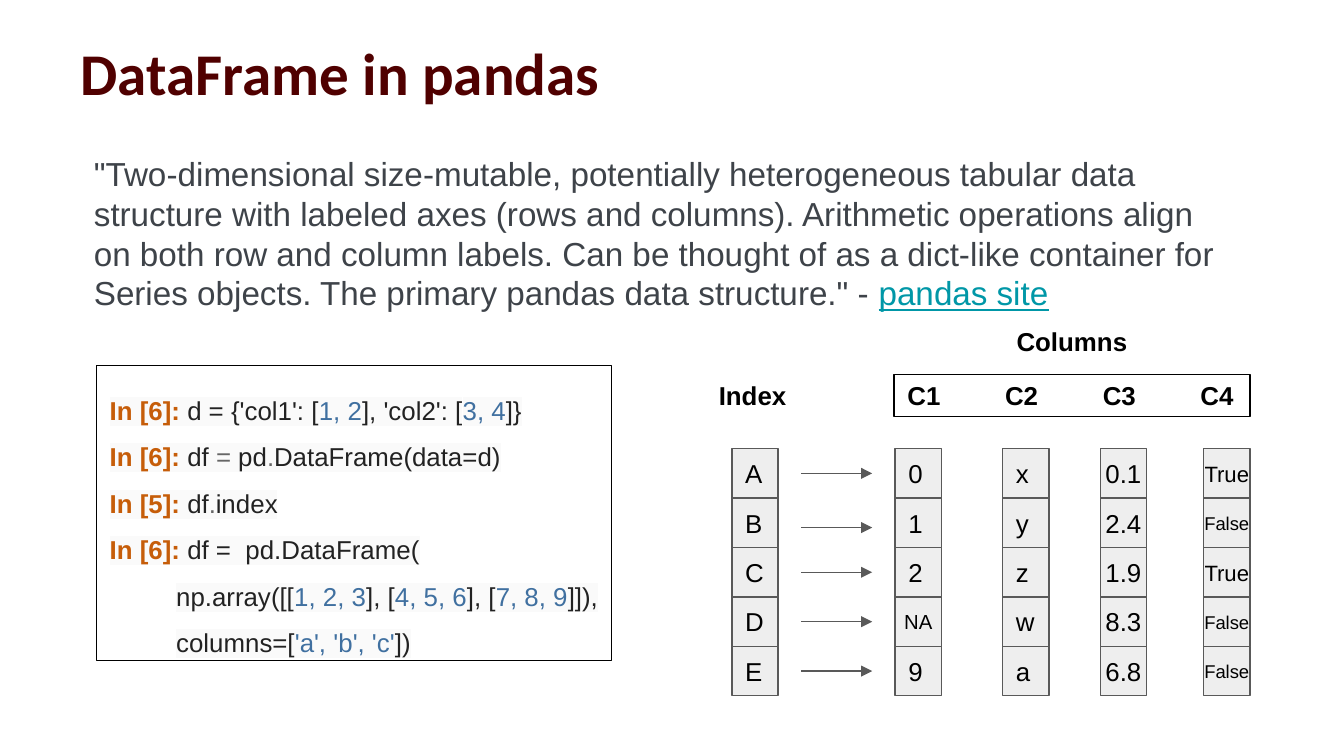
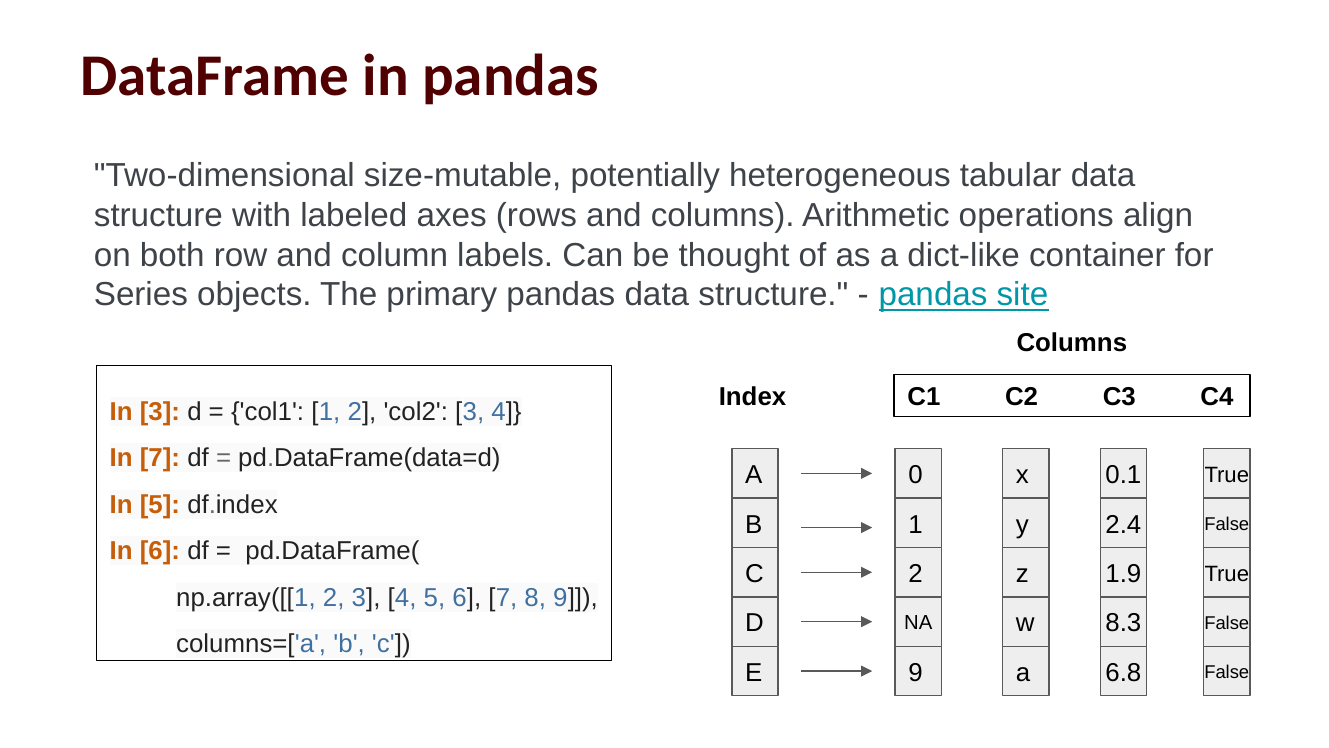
6 at (160, 411): 6 -> 3
6 at (160, 458): 6 -> 7
